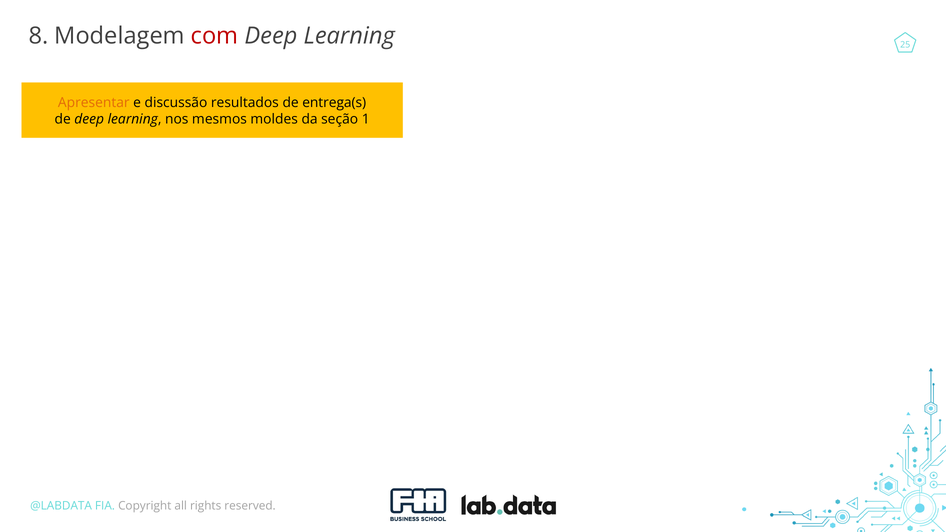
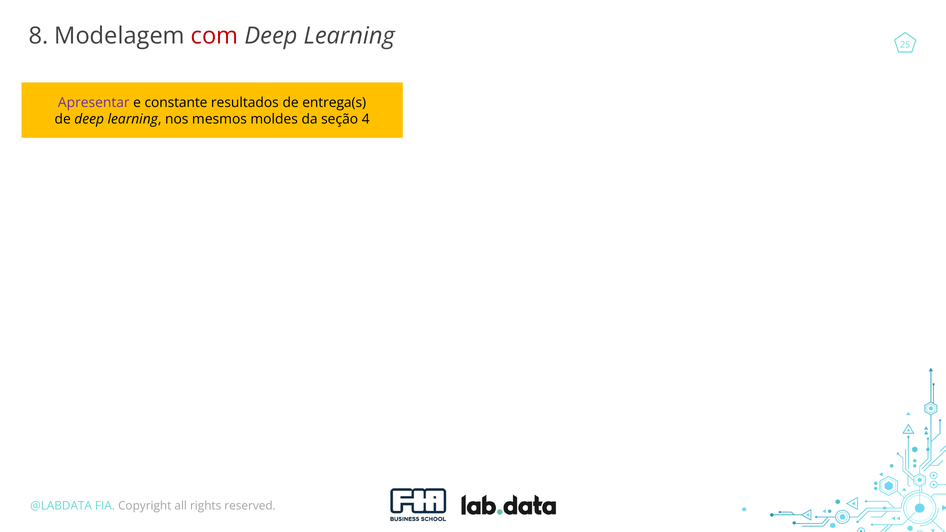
Apresentar colour: orange -> purple
discussão: discussão -> constante
1: 1 -> 4
